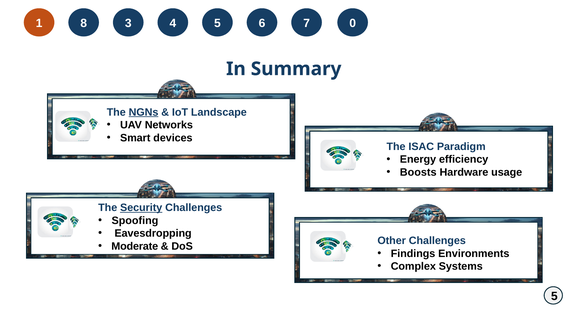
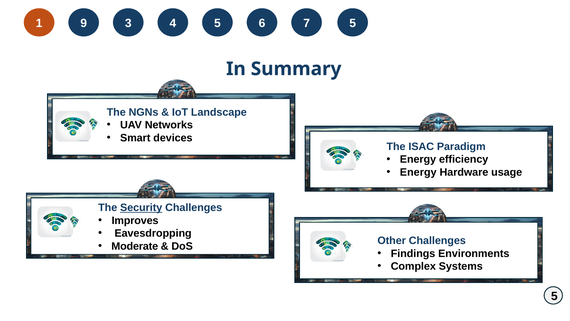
8: 8 -> 9
7 0: 0 -> 5
NGNs underline: present -> none
Boosts at (418, 172): Boosts -> Energy
Spoofing: Spoofing -> Improves
